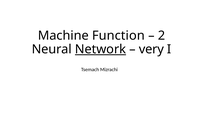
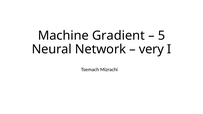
Function: Function -> Gradient
2: 2 -> 5
Network underline: present -> none
